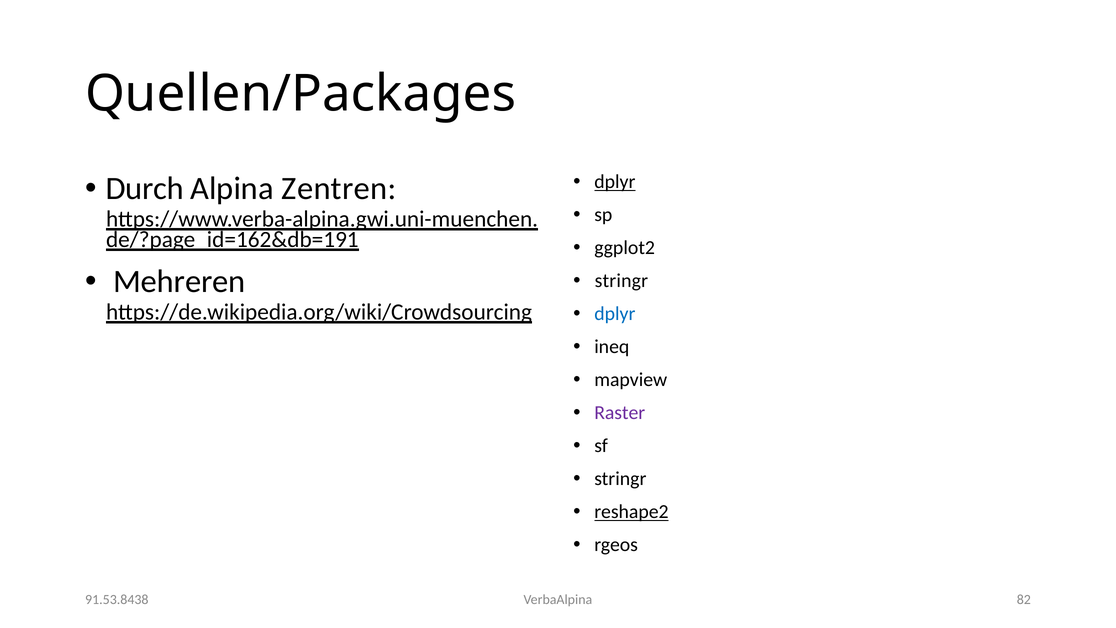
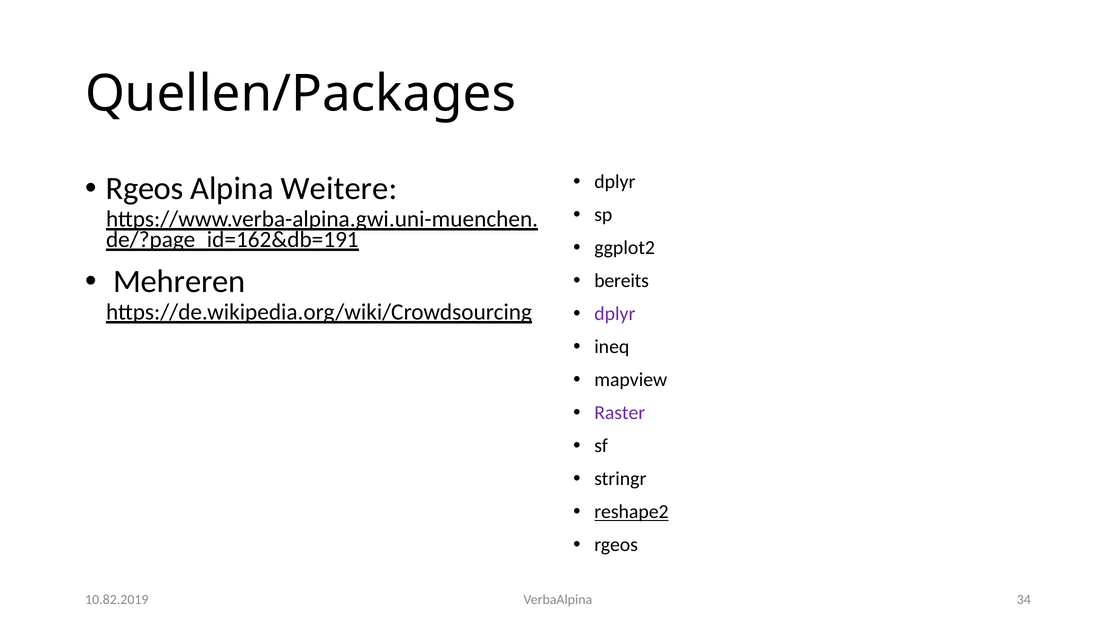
dplyr at (615, 182) underline: present -> none
Durch at (145, 189): Durch -> Rgeos
Zentren: Zentren -> Weitere
stringr at (621, 281): stringr -> bereits
dplyr at (615, 314) colour: blue -> purple
82: 82 -> 34
91.53.8438: 91.53.8438 -> 10.82.2019
